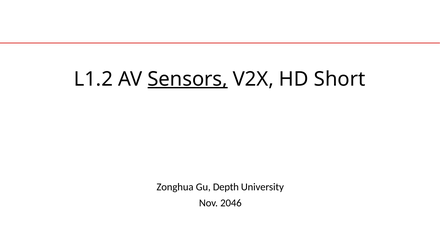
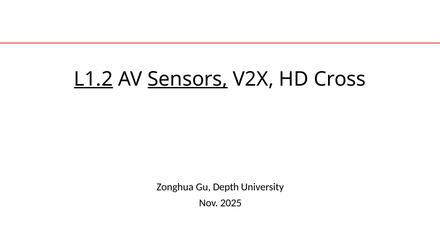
L1.2 underline: none -> present
Short: Short -> Cross
2046: 2046 -> 2025
